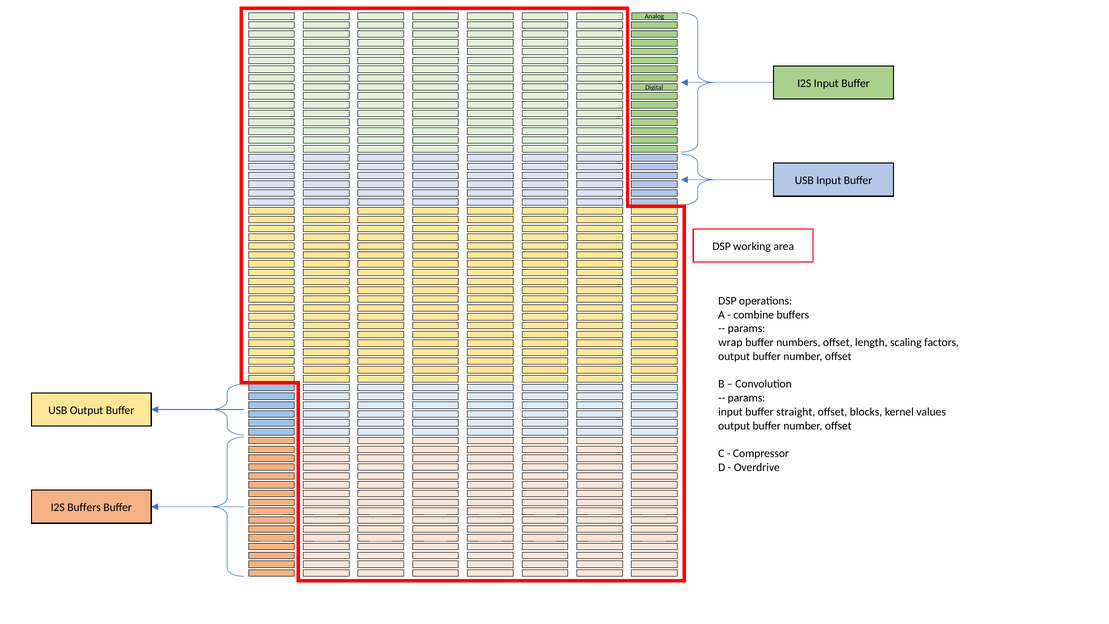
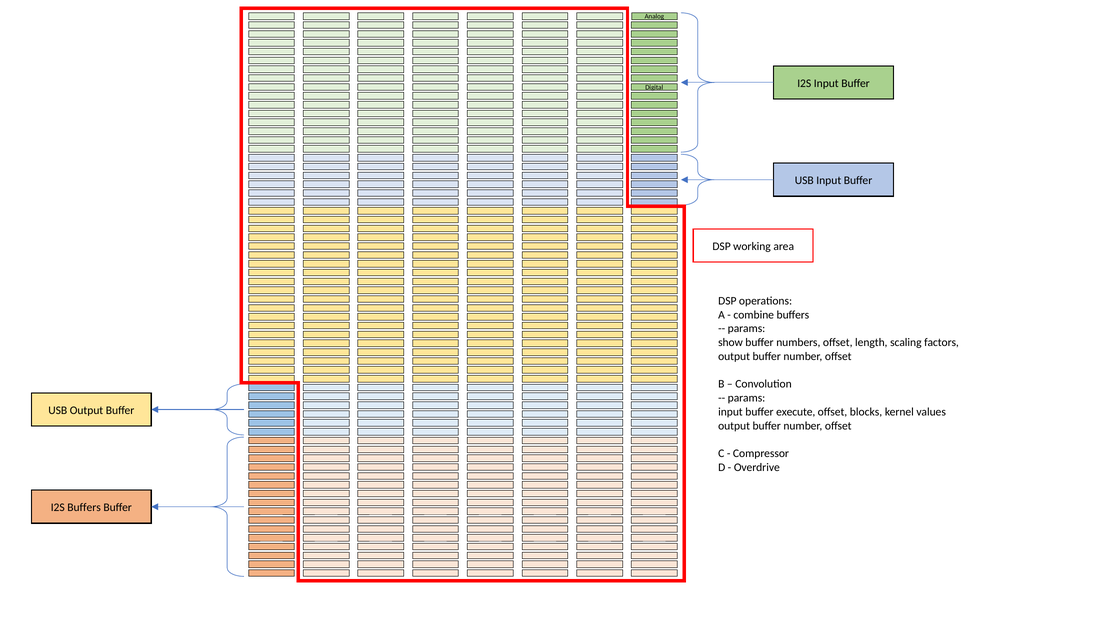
wrap: wrap -> show
straight: straight -> execute
